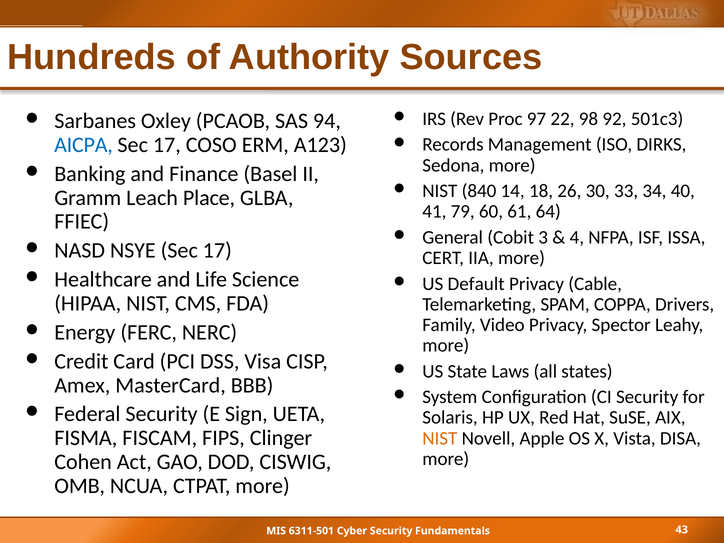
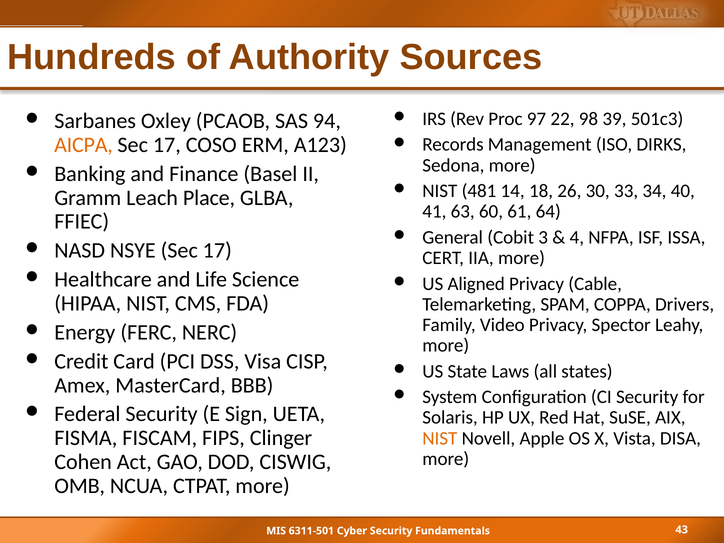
92: 92 -> 39
AICPA colour: blue -> orange
840: 840 -> 481
79: 79 -> 63
Default: Default -> Aligned
